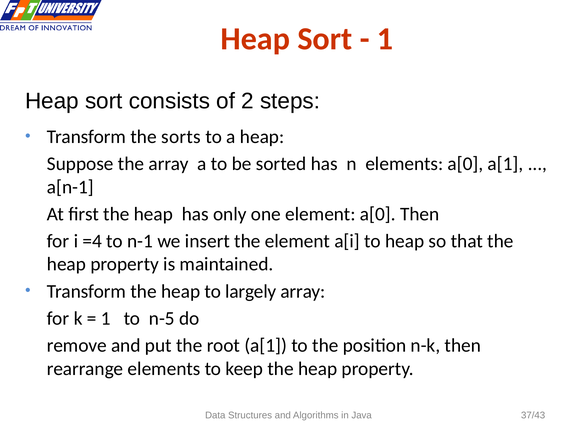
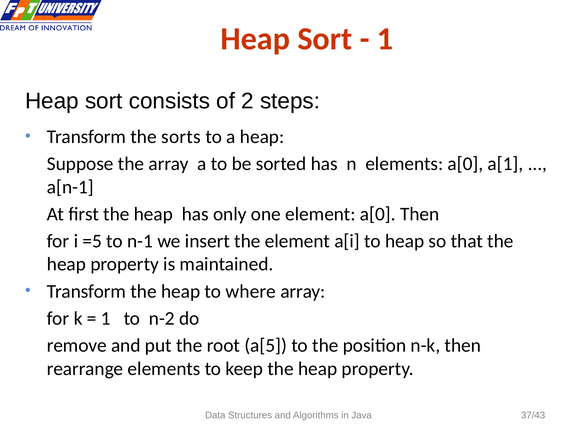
=4: =4 -> =5
largely: largely -> where
n-5: n-5 -> n-2
root a[1: a[1 -> a[5
